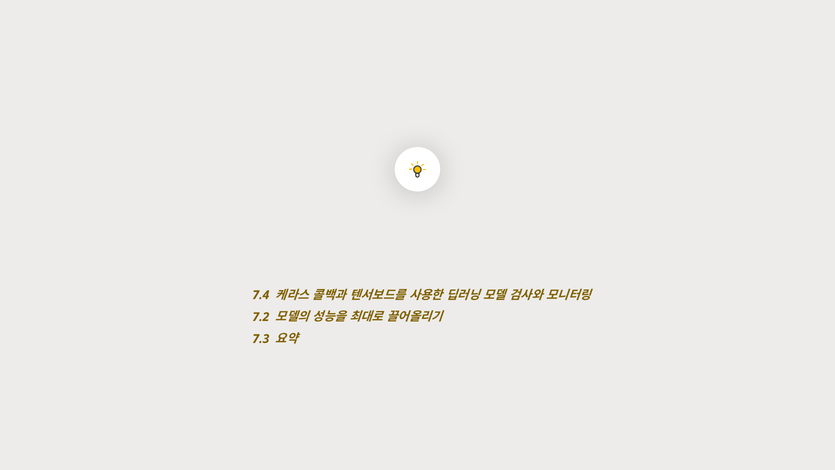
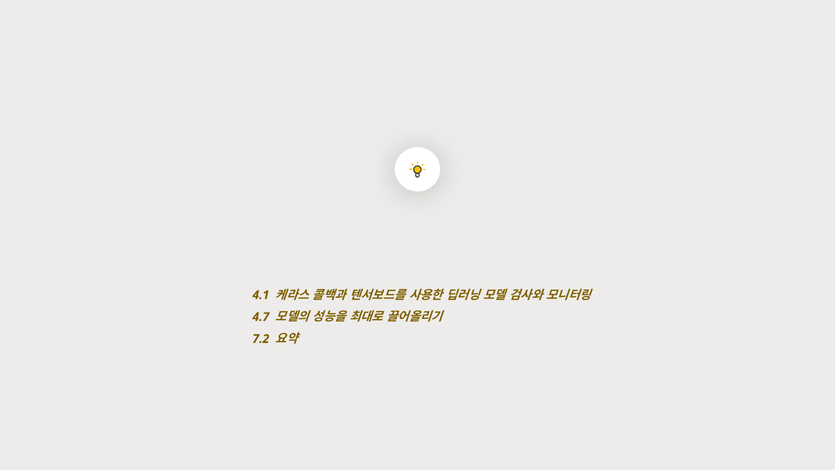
7.4: 7.4 -> 4.1
7.2: 7.2 -> 4.7
7.3: 7.3 -> 7.2
